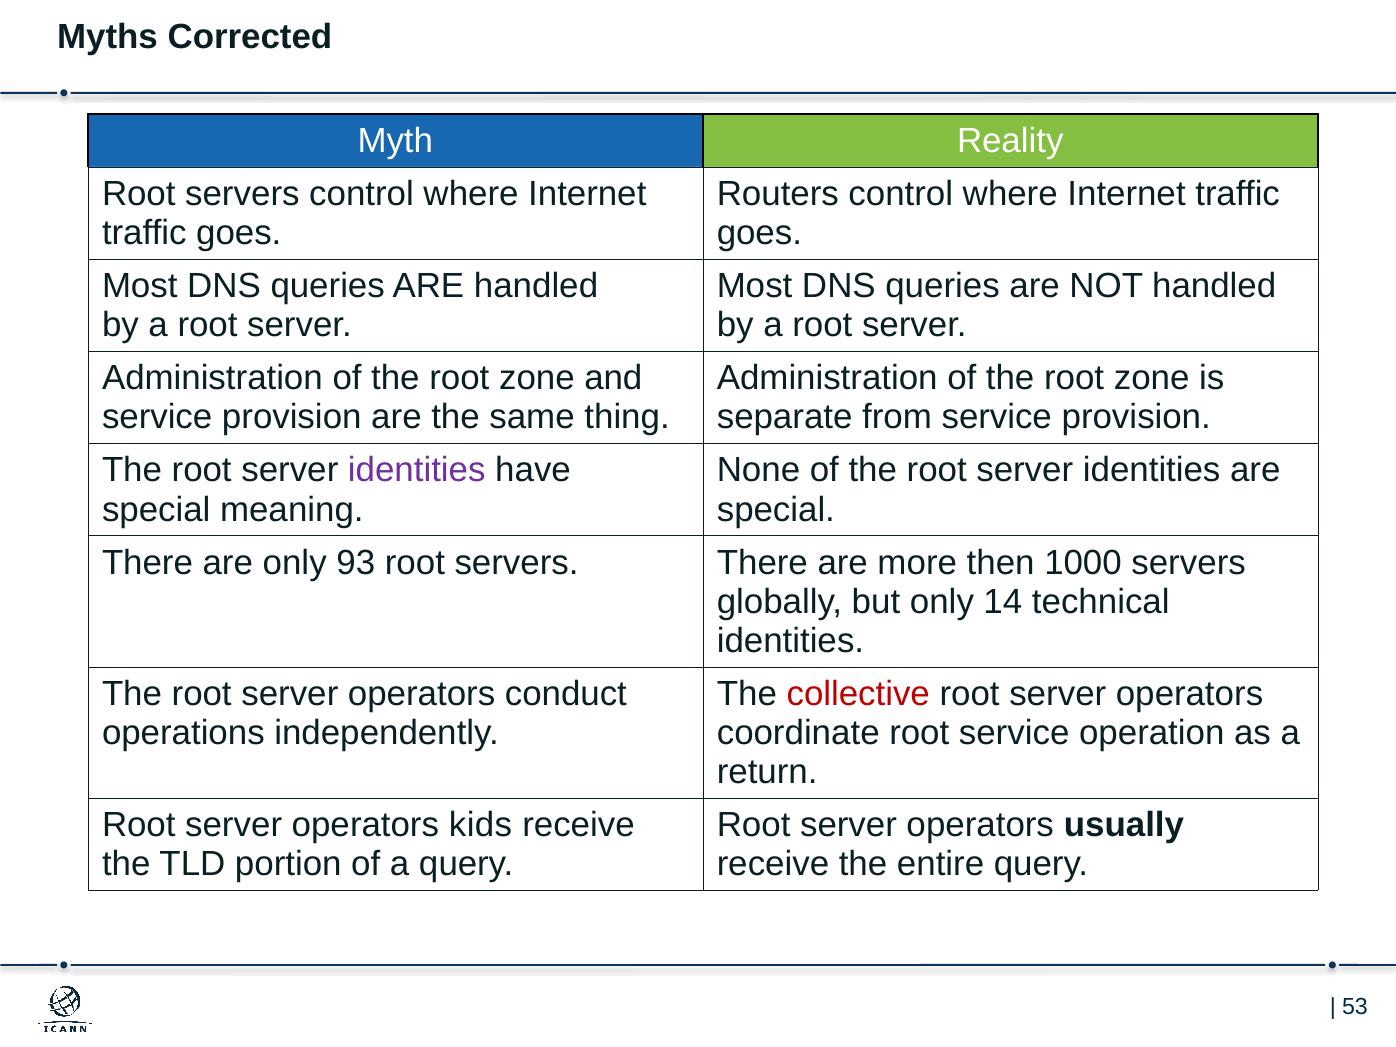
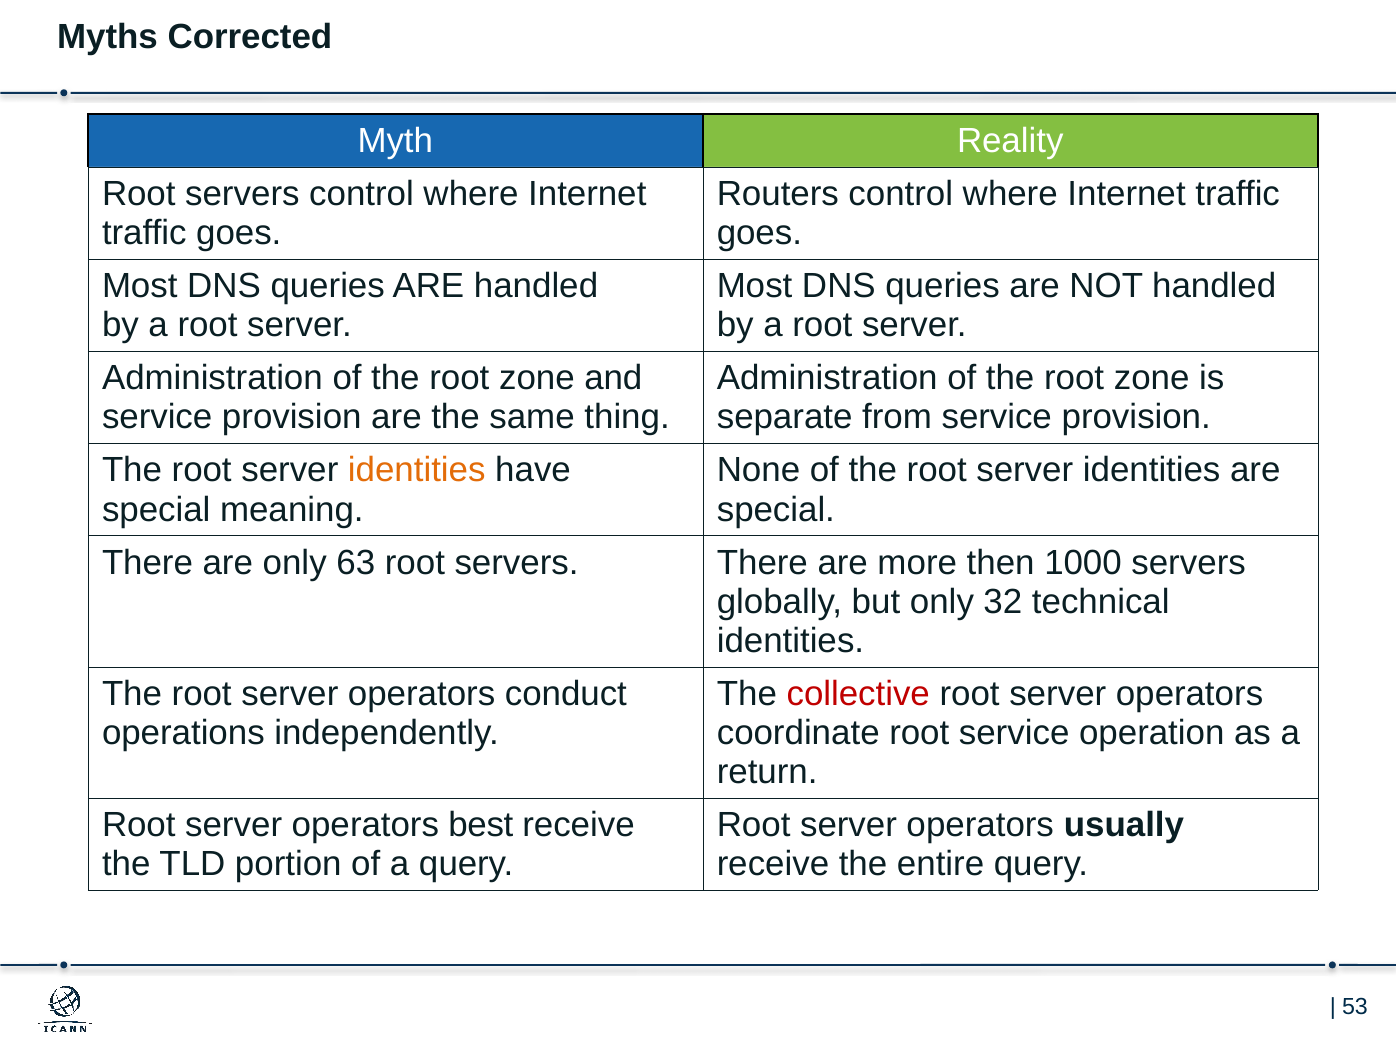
identities at (417, 470) colour: purple -> orange
93: 93 -> 63
14: 14 -> 32
kids: kids -> best
